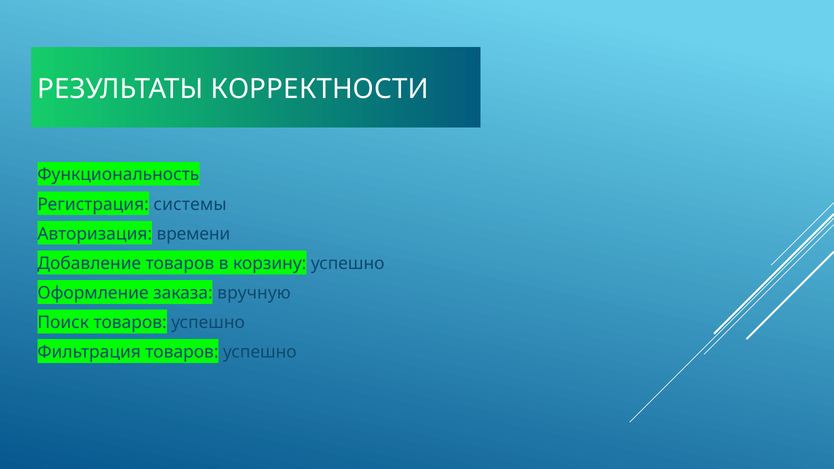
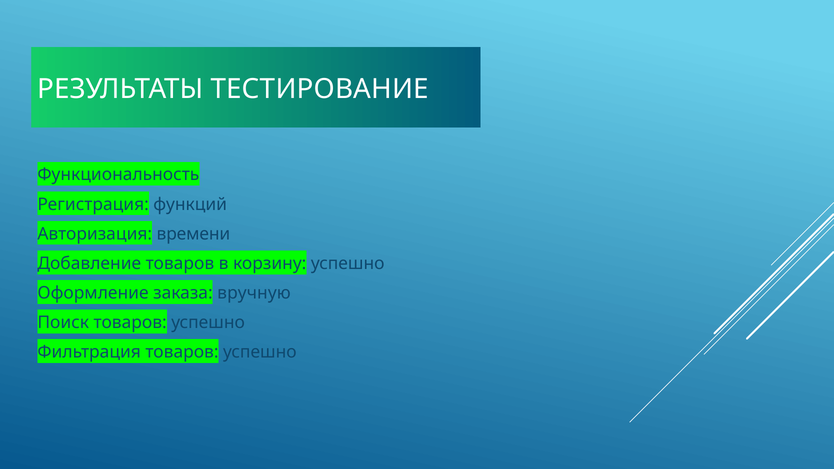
КОРРЕКТНОСТИ: КОРРЕКТНОСТИ -> ТЕСТИРОВАНИЕ
системы: системы -> функций
